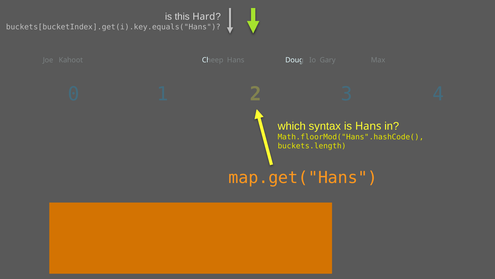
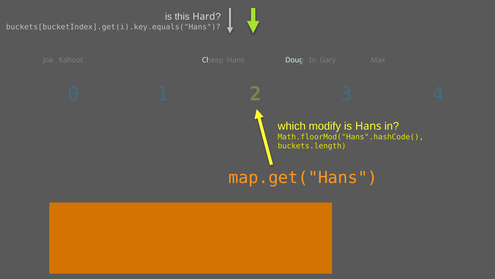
syntax: syntax -> modify
